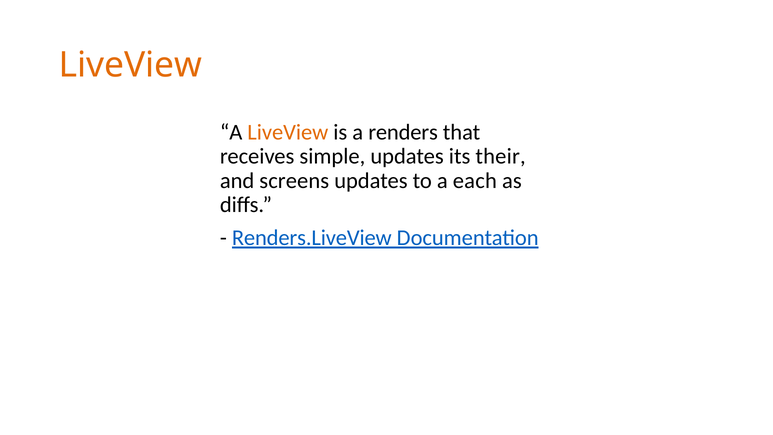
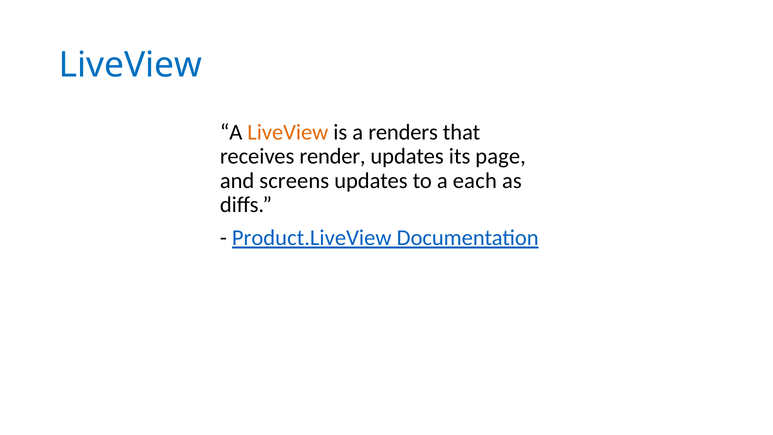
LiveView at (131, 65) colour: orange -> blue
simple: simple -> render
their: their -> page
Renders.LiveView: Renders.LiveView -> Product.LiveView
